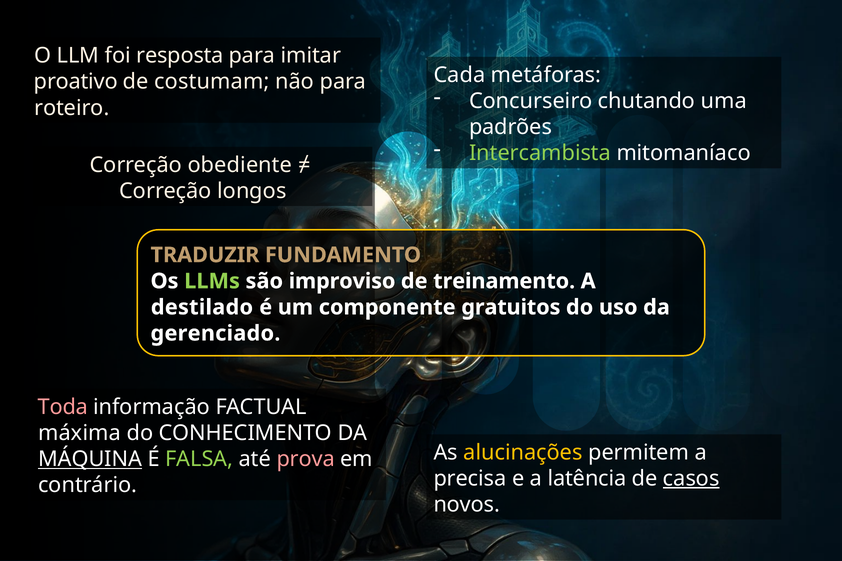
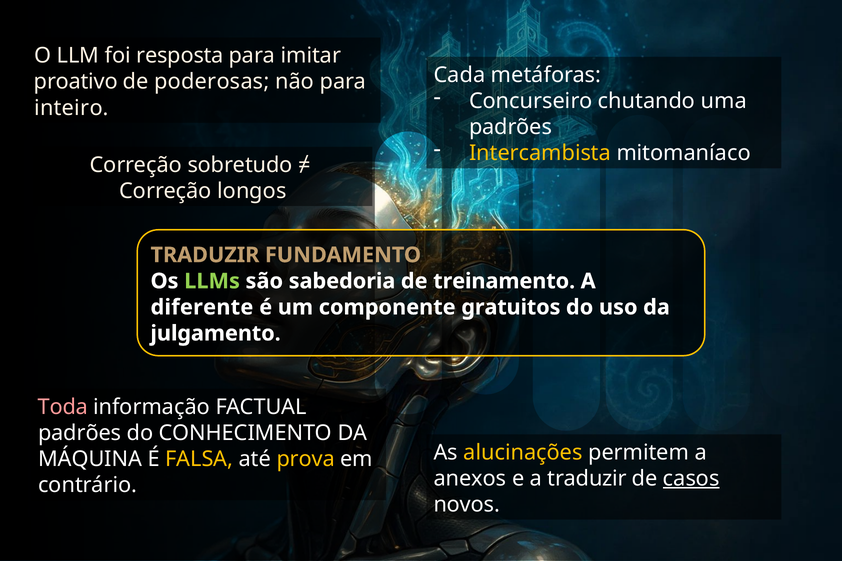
costumam: costumam -> poderosas
roteiro: roteiro -> inteiro
Intercambista colour: light green -> yellow
obediente: obediente -> sobretudo
improviso: improviso -> sabedoria
destilado: destilado -> diferente
gerenciado: gerenciado -> julgamento
máxima at (80, 433): máxima -> padrões
MÁQUINA underline: present -> none
FALSA colour: light green -> yellow
prova colour: pink -> yellow
precisa: precisa -> anexos
a latência: latência -> traduzir
